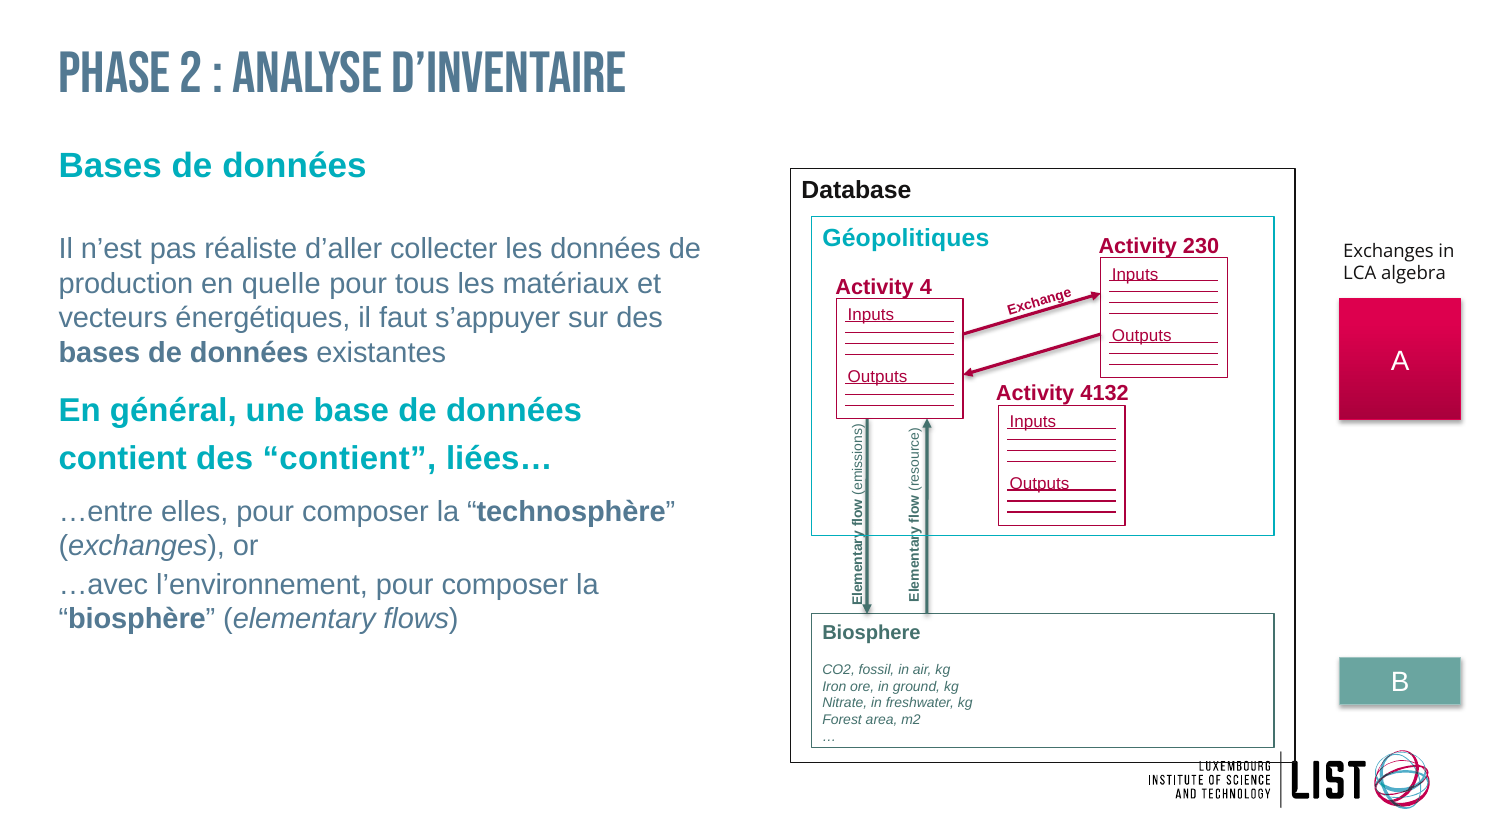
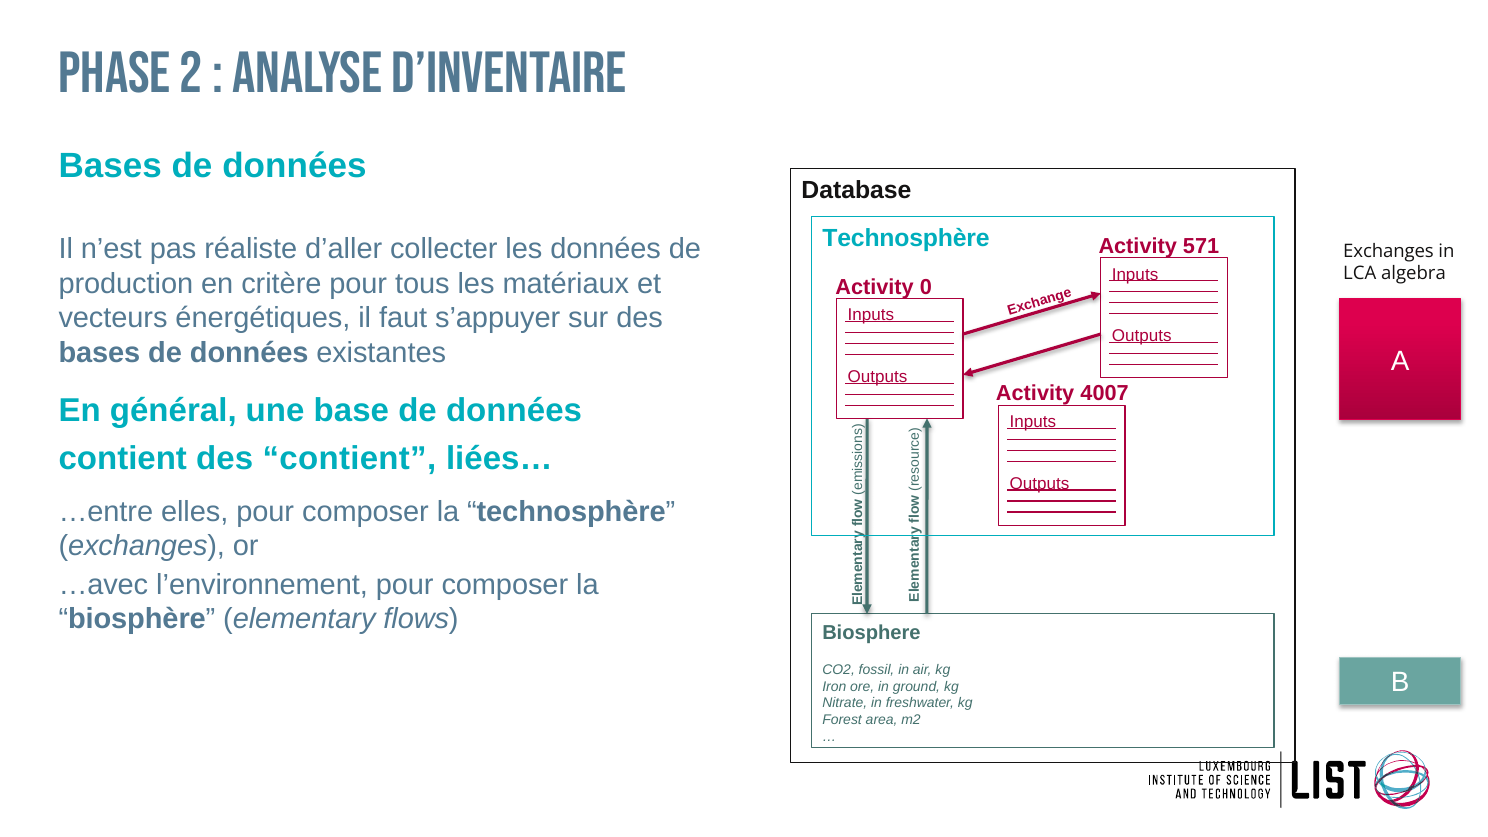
Géopolitiques at (906, 238): Géopolitiques -> Technosphère
230: 230 -> 571
quelle: quelle -> critère
4: 4 -> 0
4132: 4132 -> 4007
